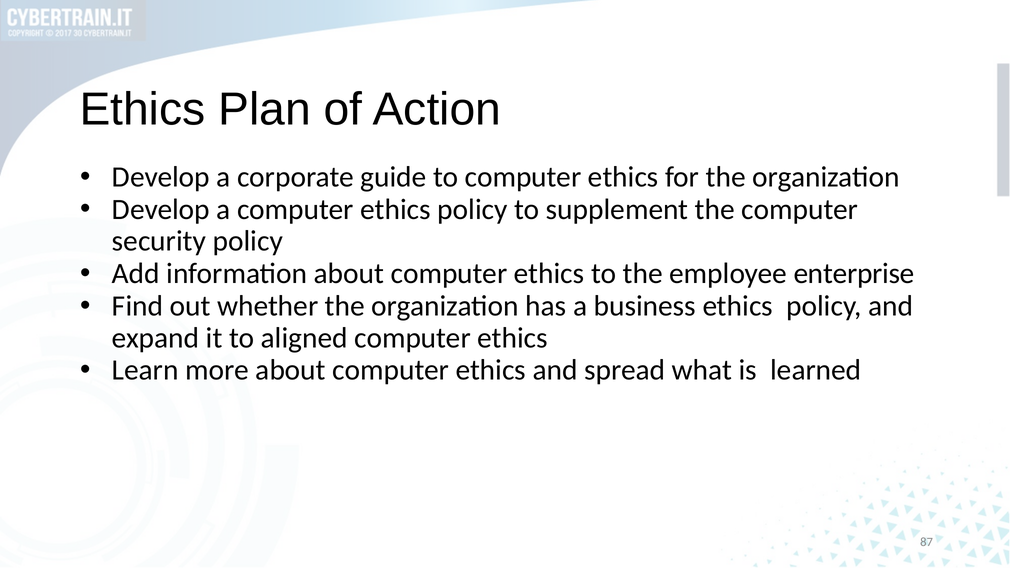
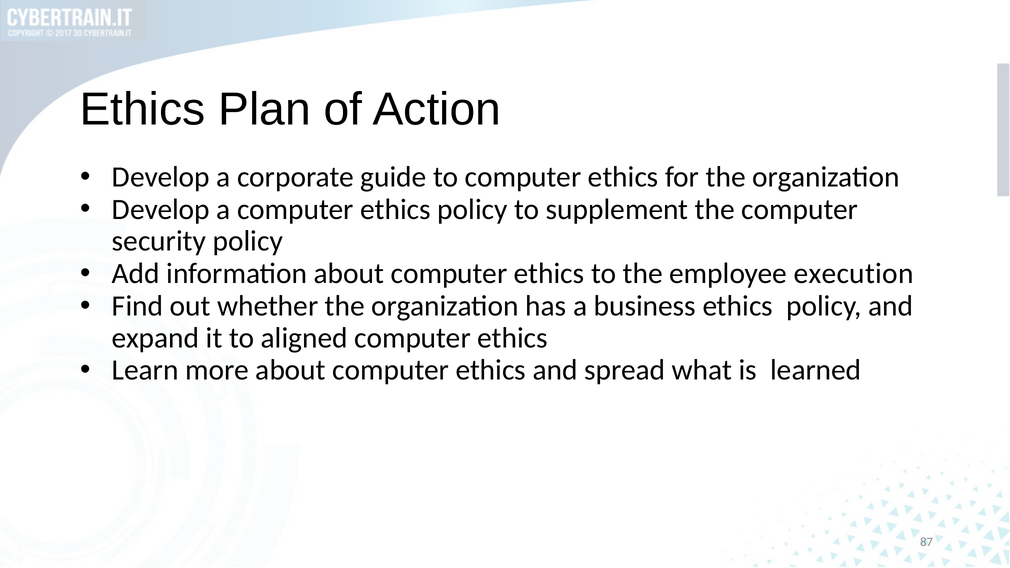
enterprise: enterprise -> execution
